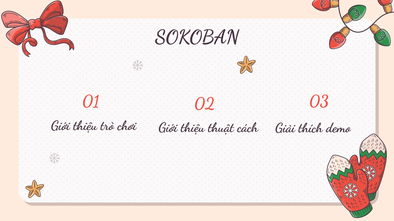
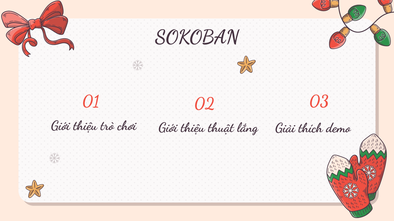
cách: cách -> lắng
